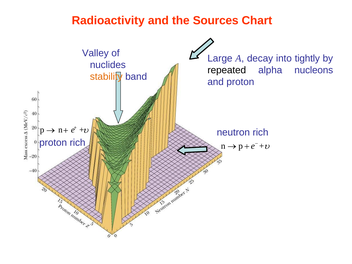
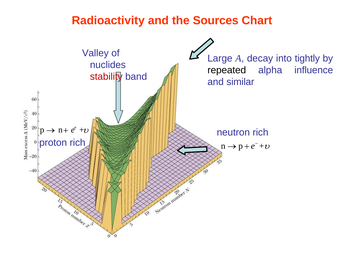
nucleons: nucleons -> influence
stability colour: orange -> red
and proton: proton -> similar
